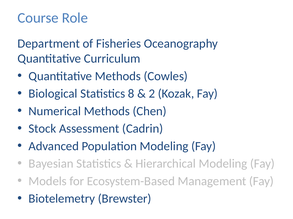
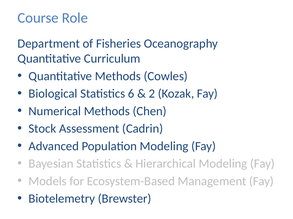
8: 8 -> 6
